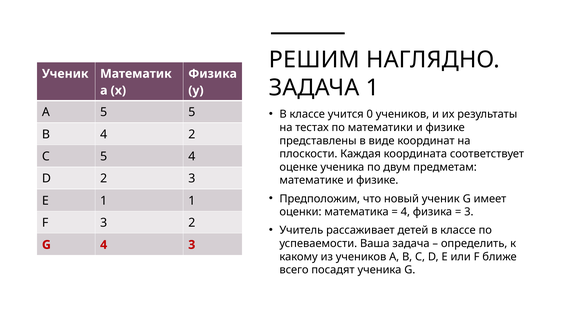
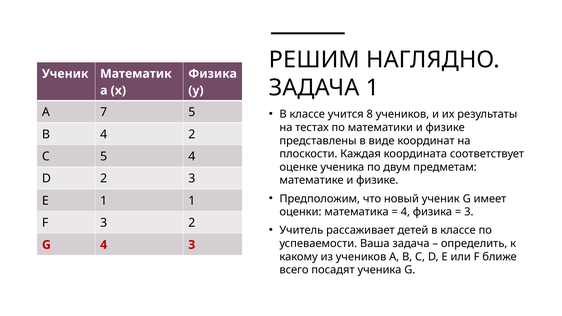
0: 0 -> 8
A 5: 5 -> 7
